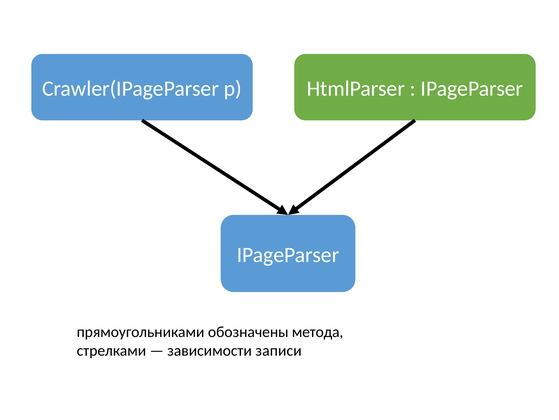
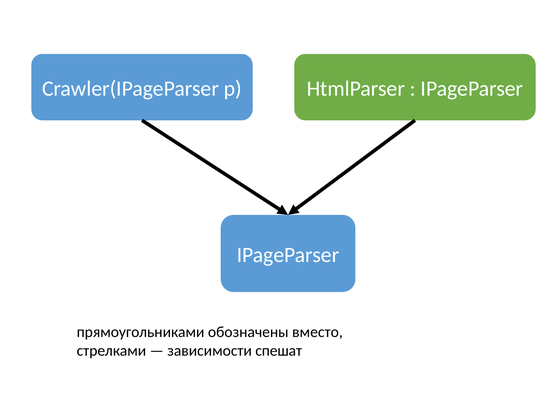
метода: метода -> вместо
записи: записи -> спешат
